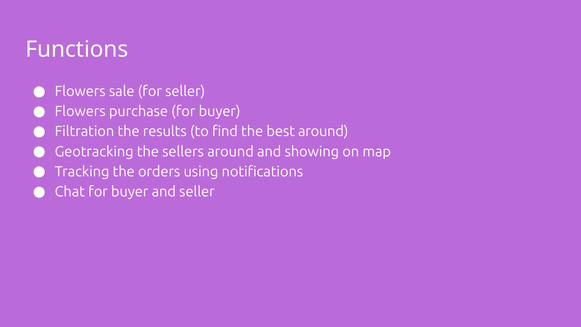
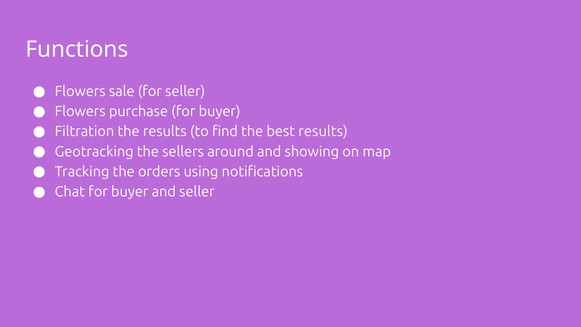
best around: around -> results
